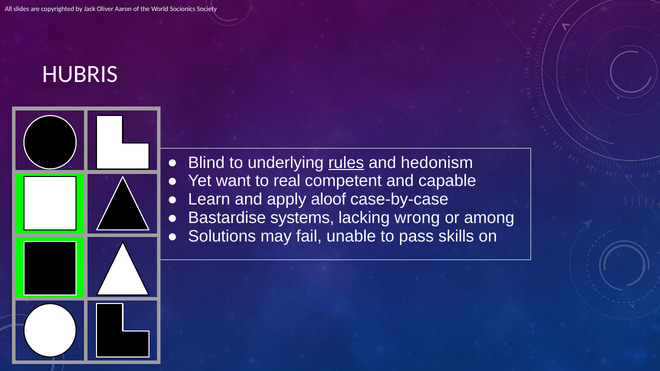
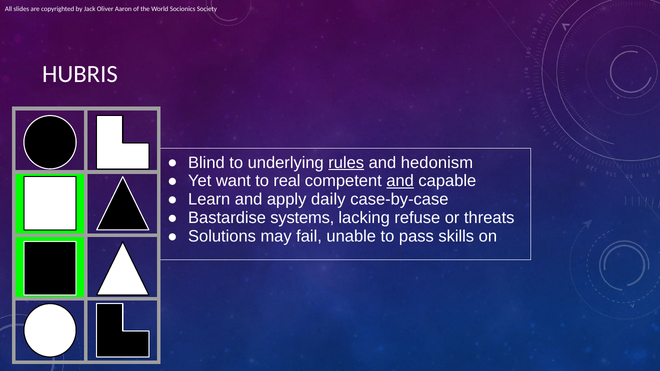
and at (400, 181) underline: none -> present
aloof: aloof -> daily
wrong: wrong -> refuse
among: among -> threats
